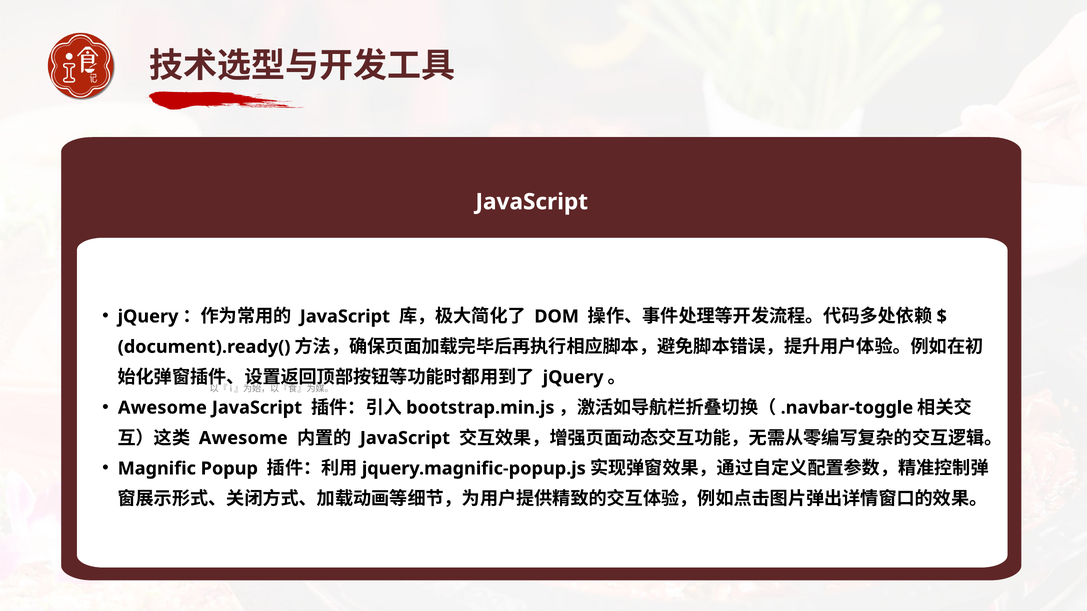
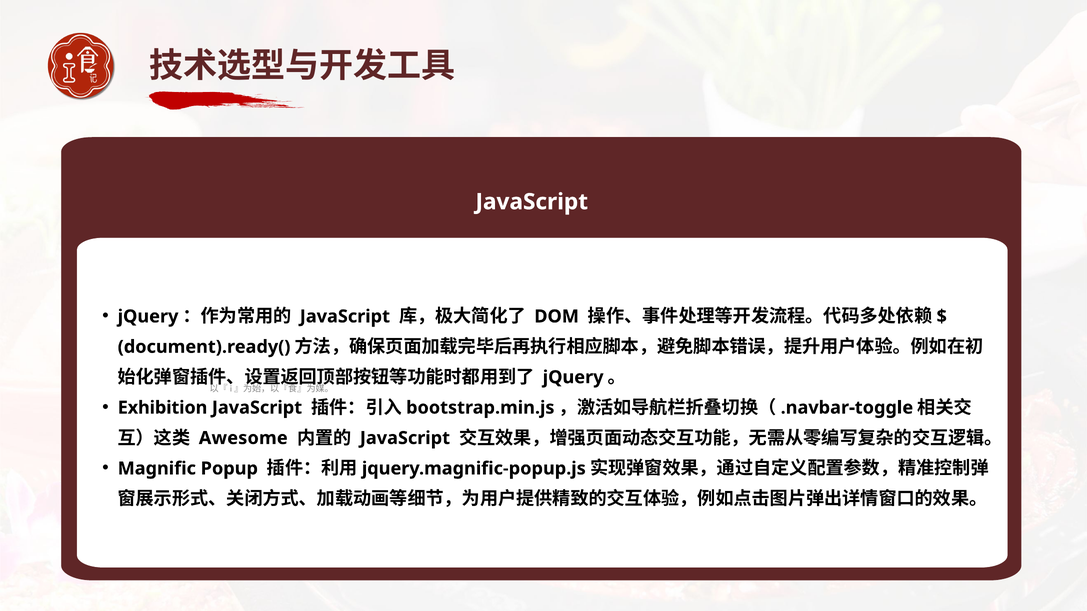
Awesome at (162, 408): Awesome -> Exhibition
